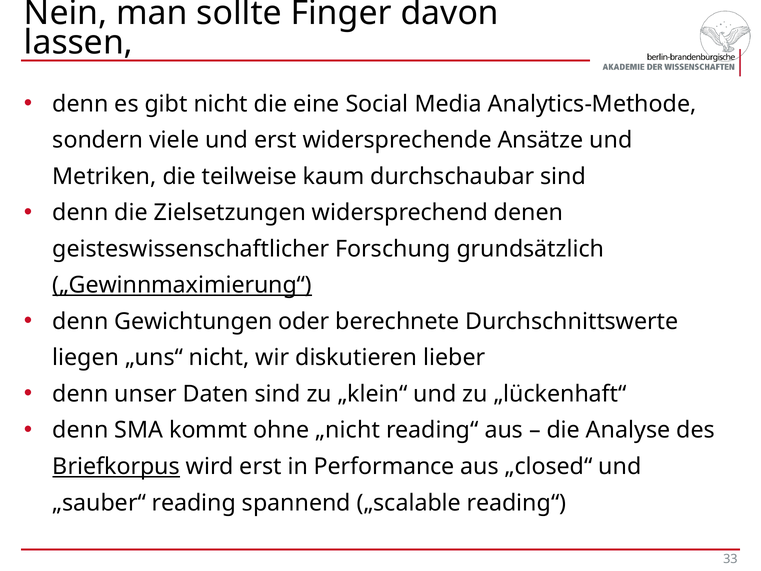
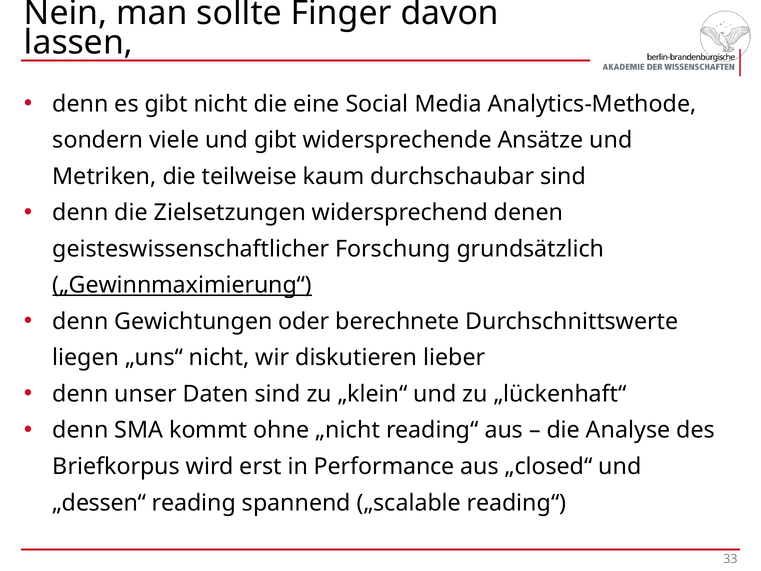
und erst: erst -> gibt
Briefkorpus underline: present -> none
„sauber“: „sauber“ -> „dessen“
